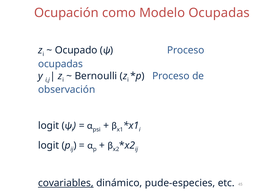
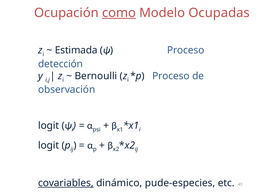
como underline: none -> present
Ocupado: Ocupado -> Estimada
ocupadas at (61, 64): ocupadas -> detección
